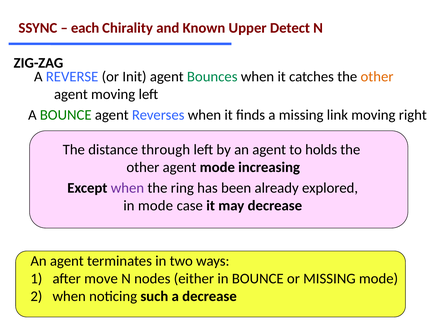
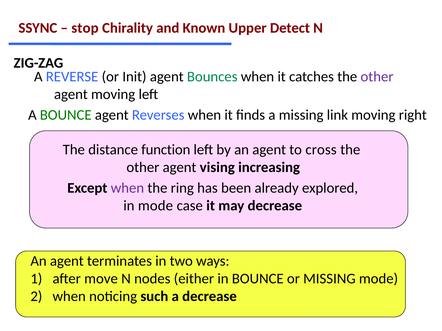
each: each -> stop
other at (377, 77) colour: orange -> purple
through: through -> function
holds: holds -> cross
agent mode: mode -> vising
